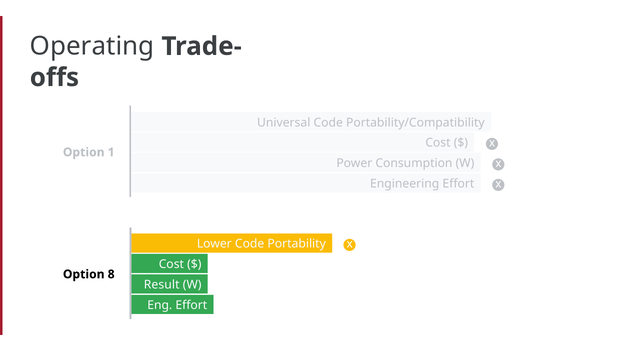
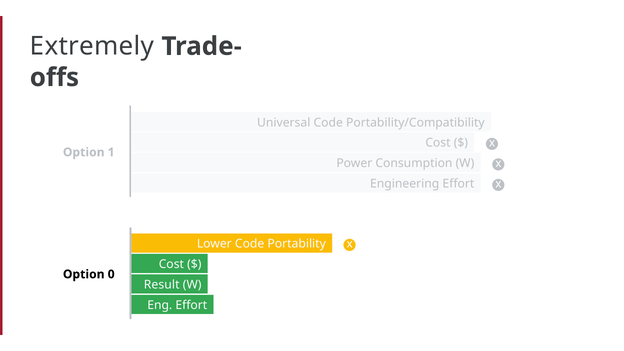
Operating: Operating -> Extremely
8: 8 -> 0
